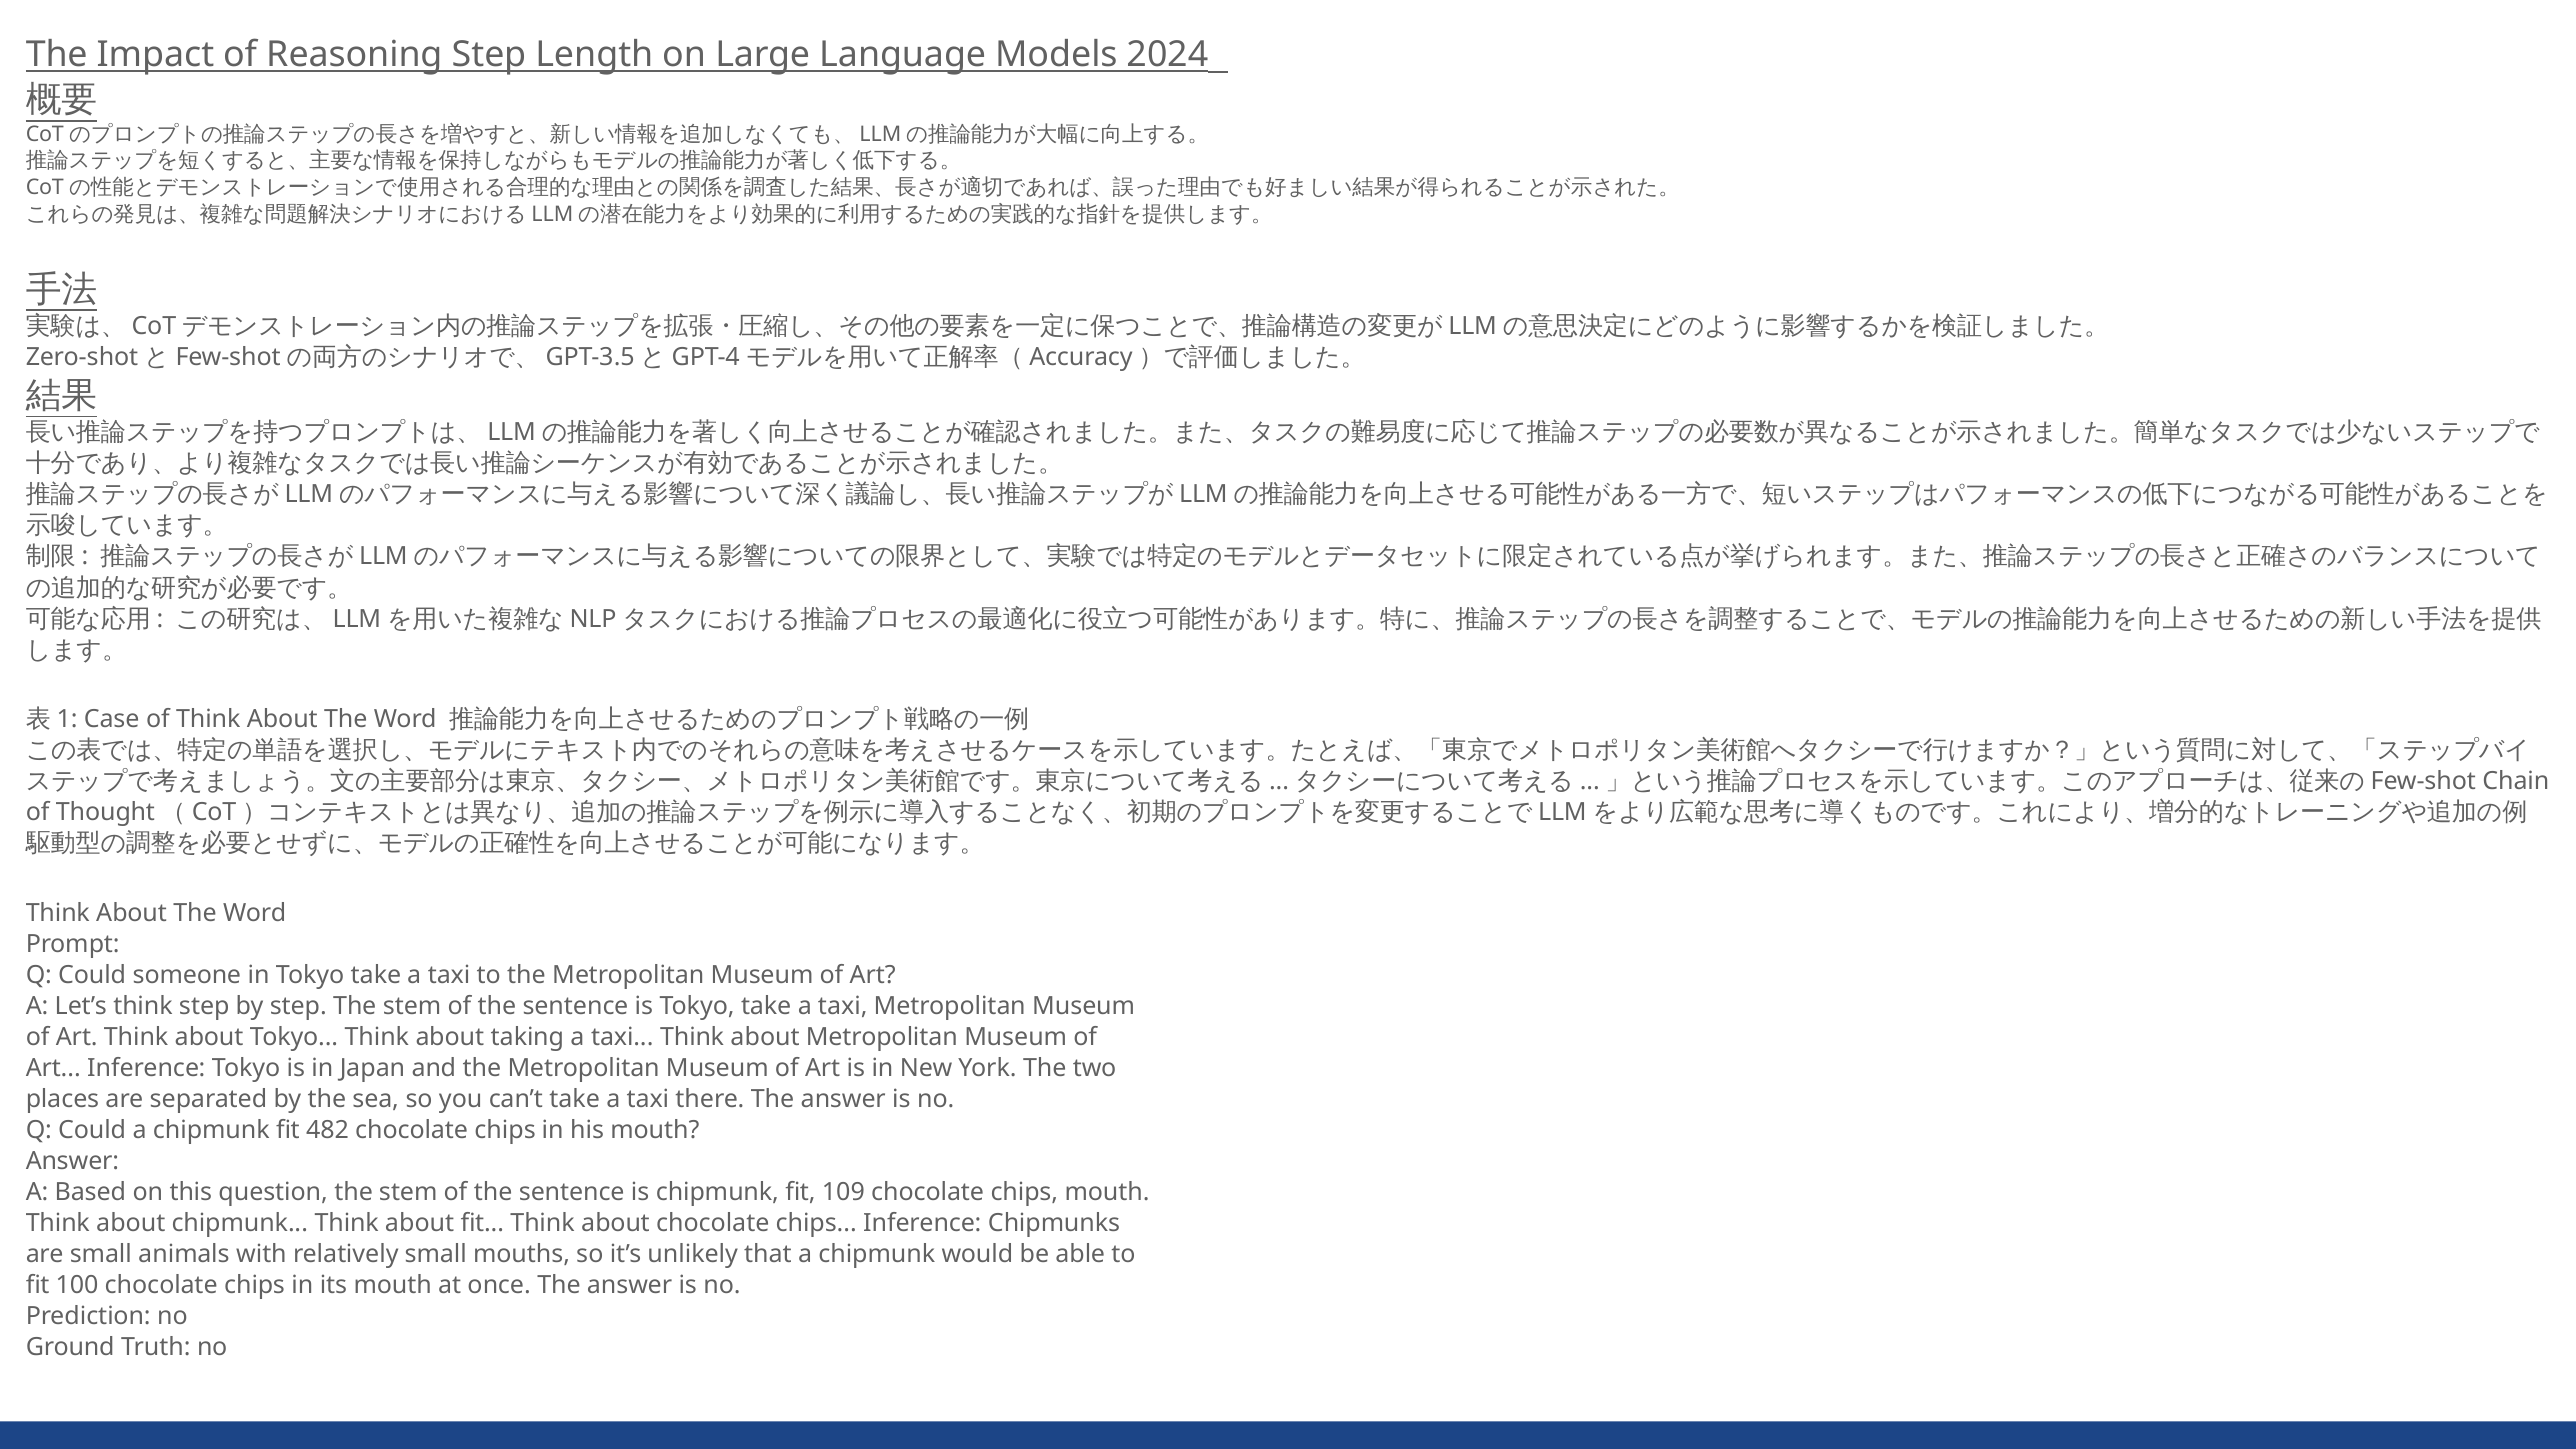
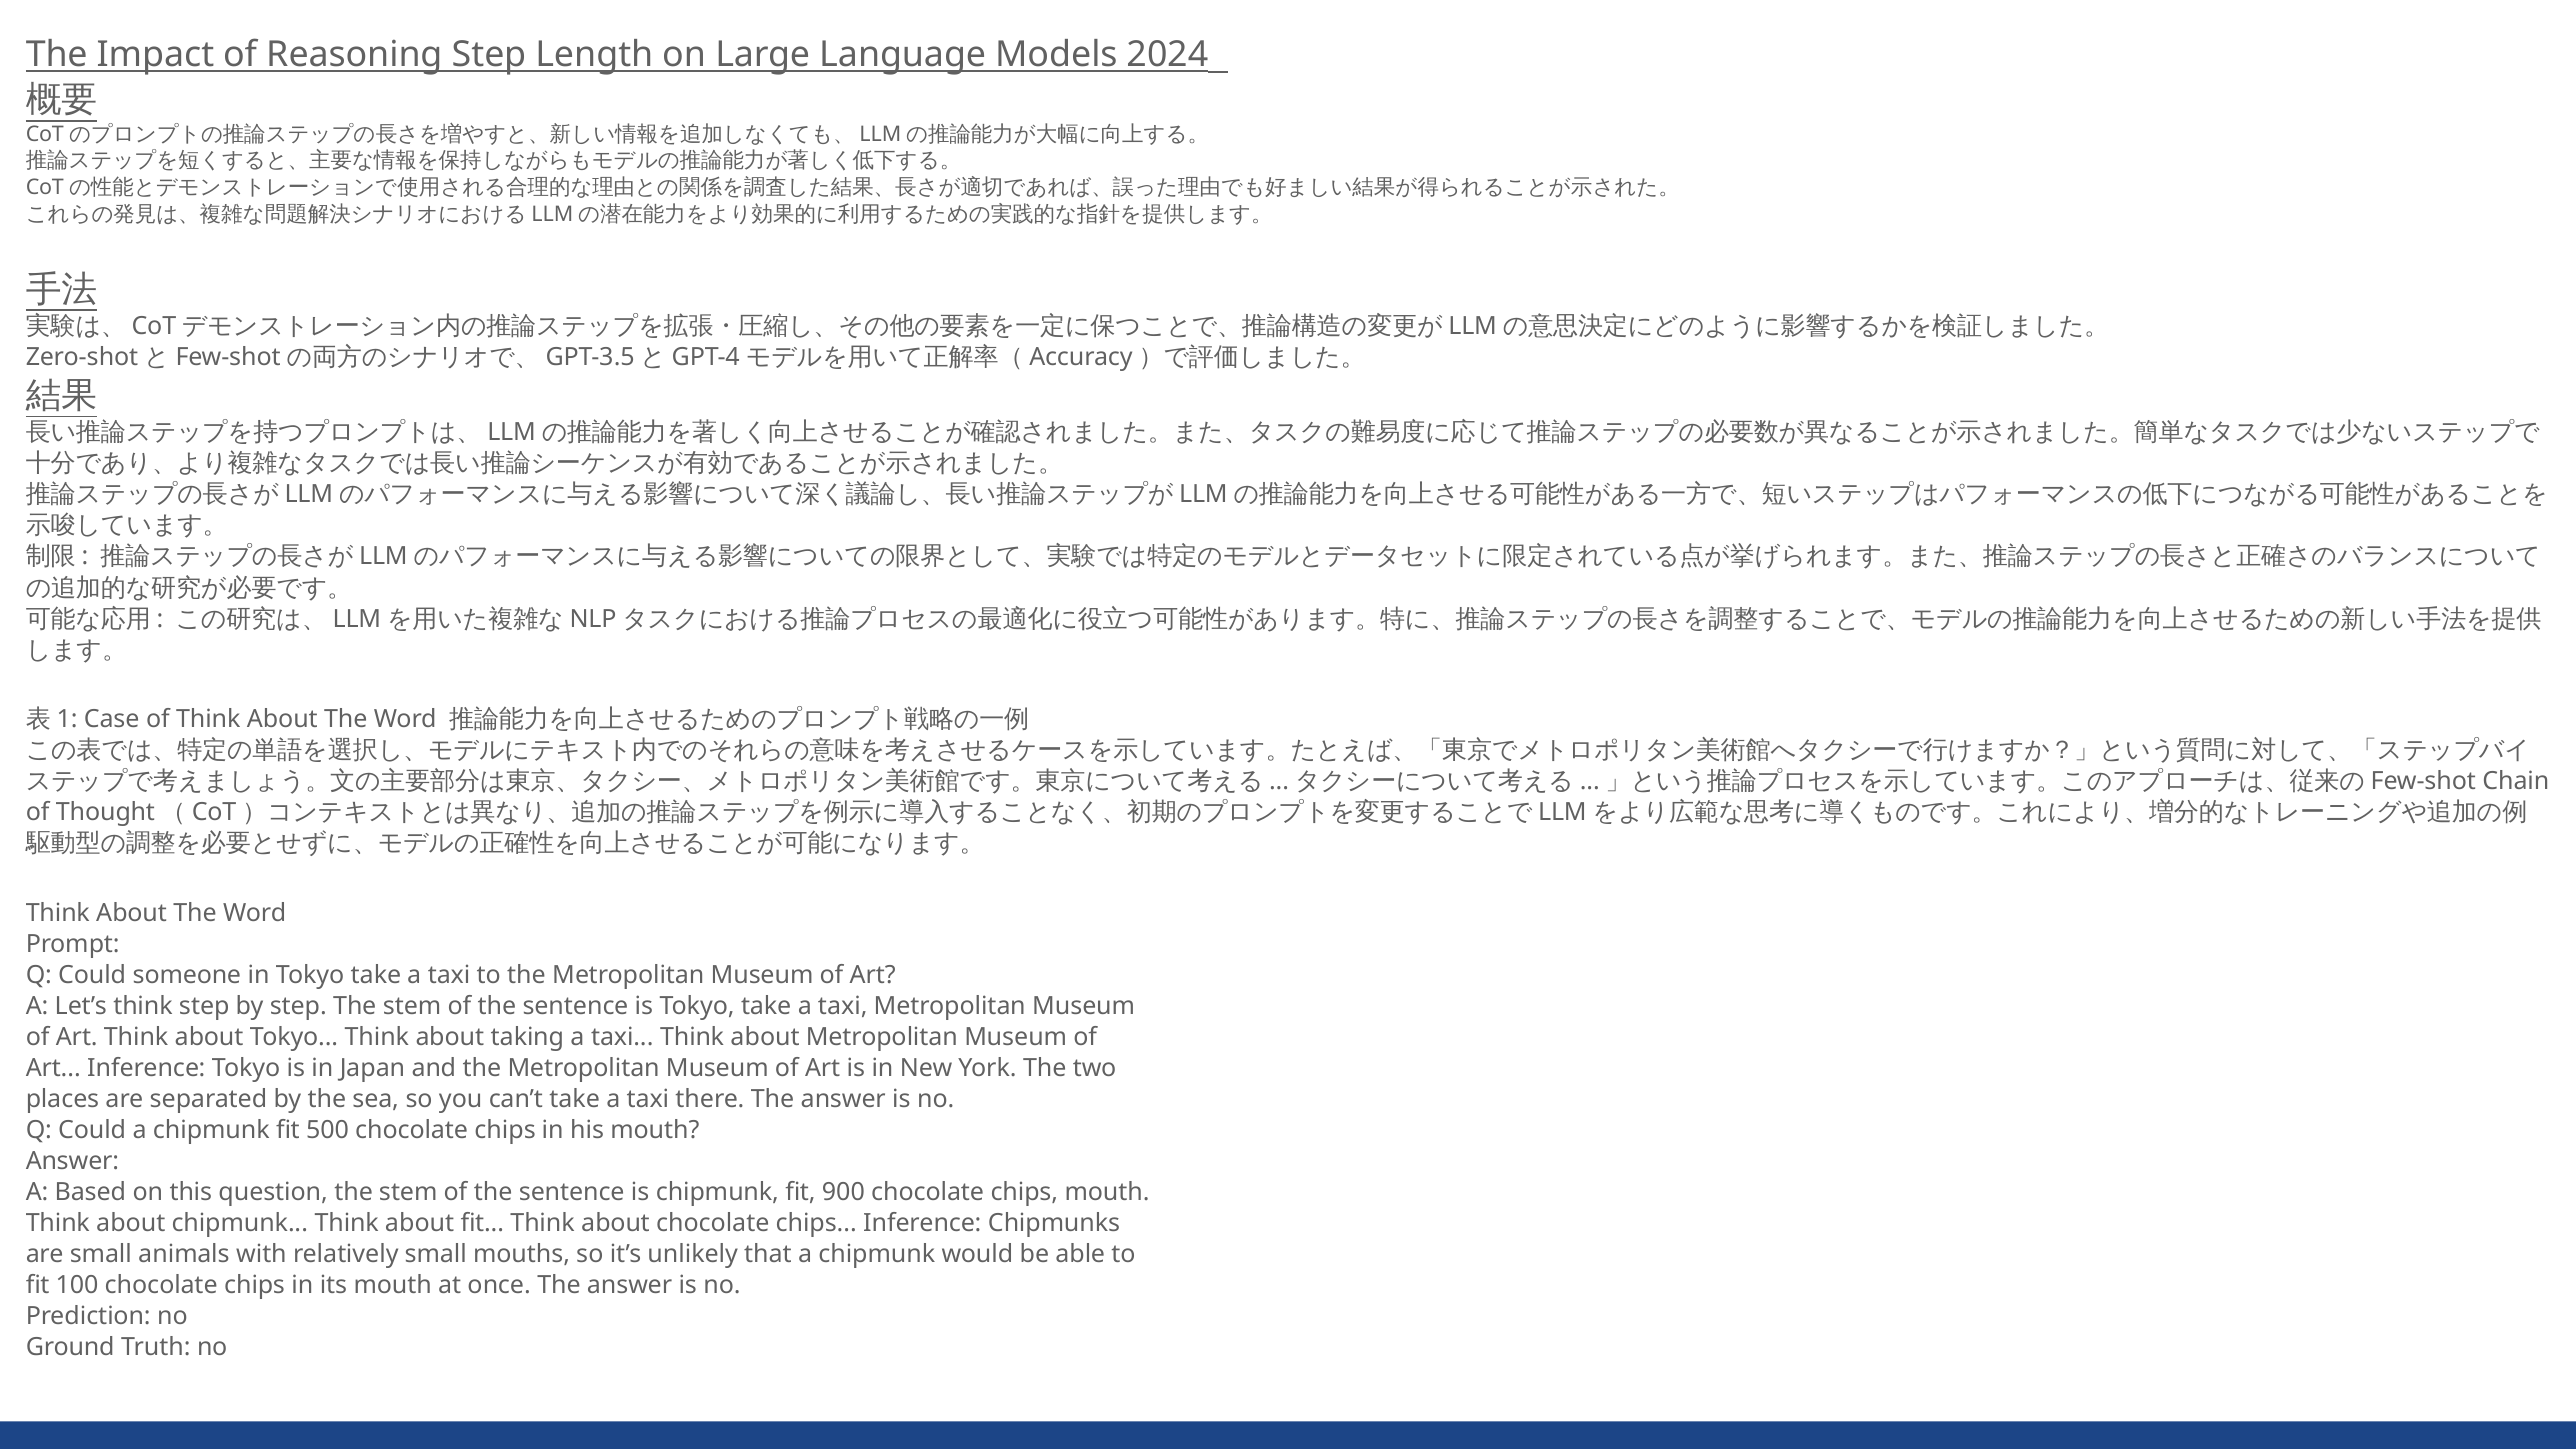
482: 482 -> 500
109: 109 -> 900
